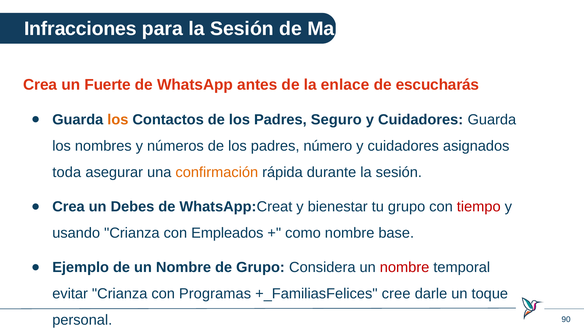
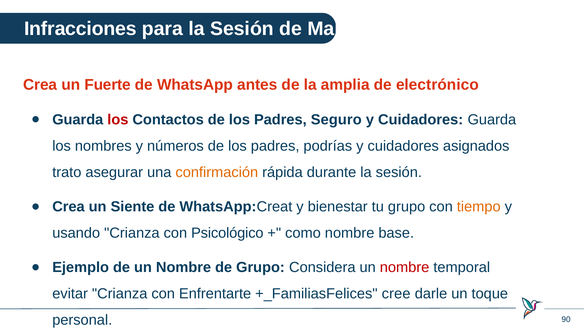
enlace: enlace -> amplia
escucharás: escucharás -> electrónico
los at (118, 119) colour: orange -> red
número: número -> podrías
toda: toda -> trato
Debes: Debes -> Siente
tiempo colour: red -> orange
Empleados: Empleados -> Psicológico
Programas: Programas -> Enfrentarte
